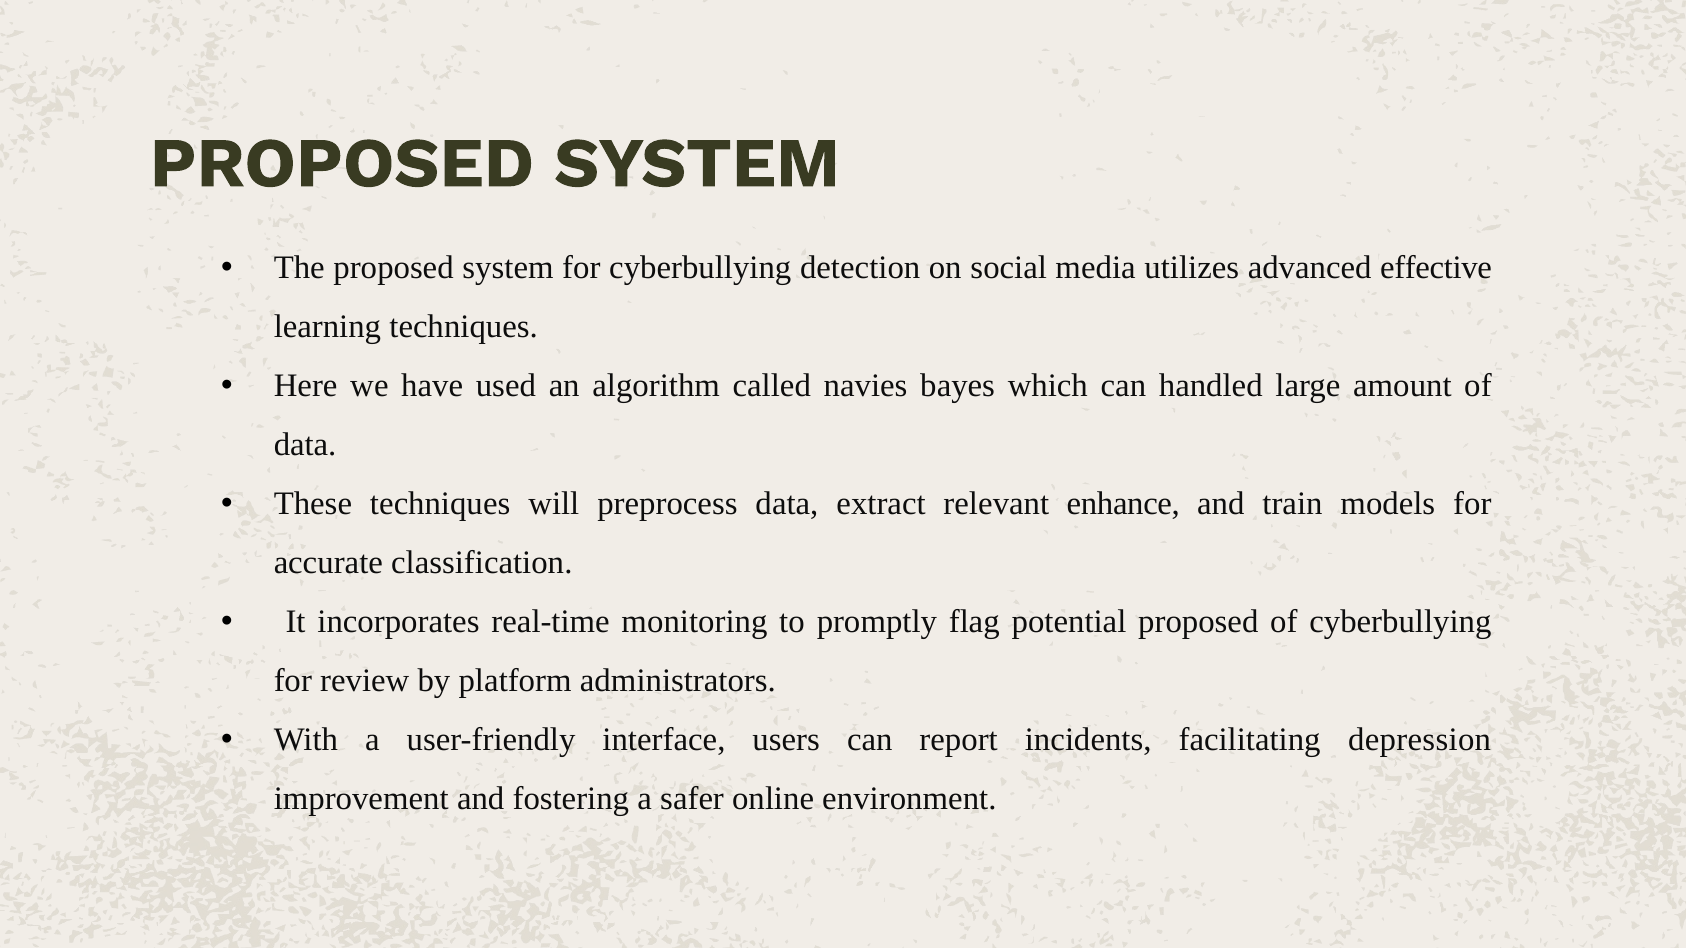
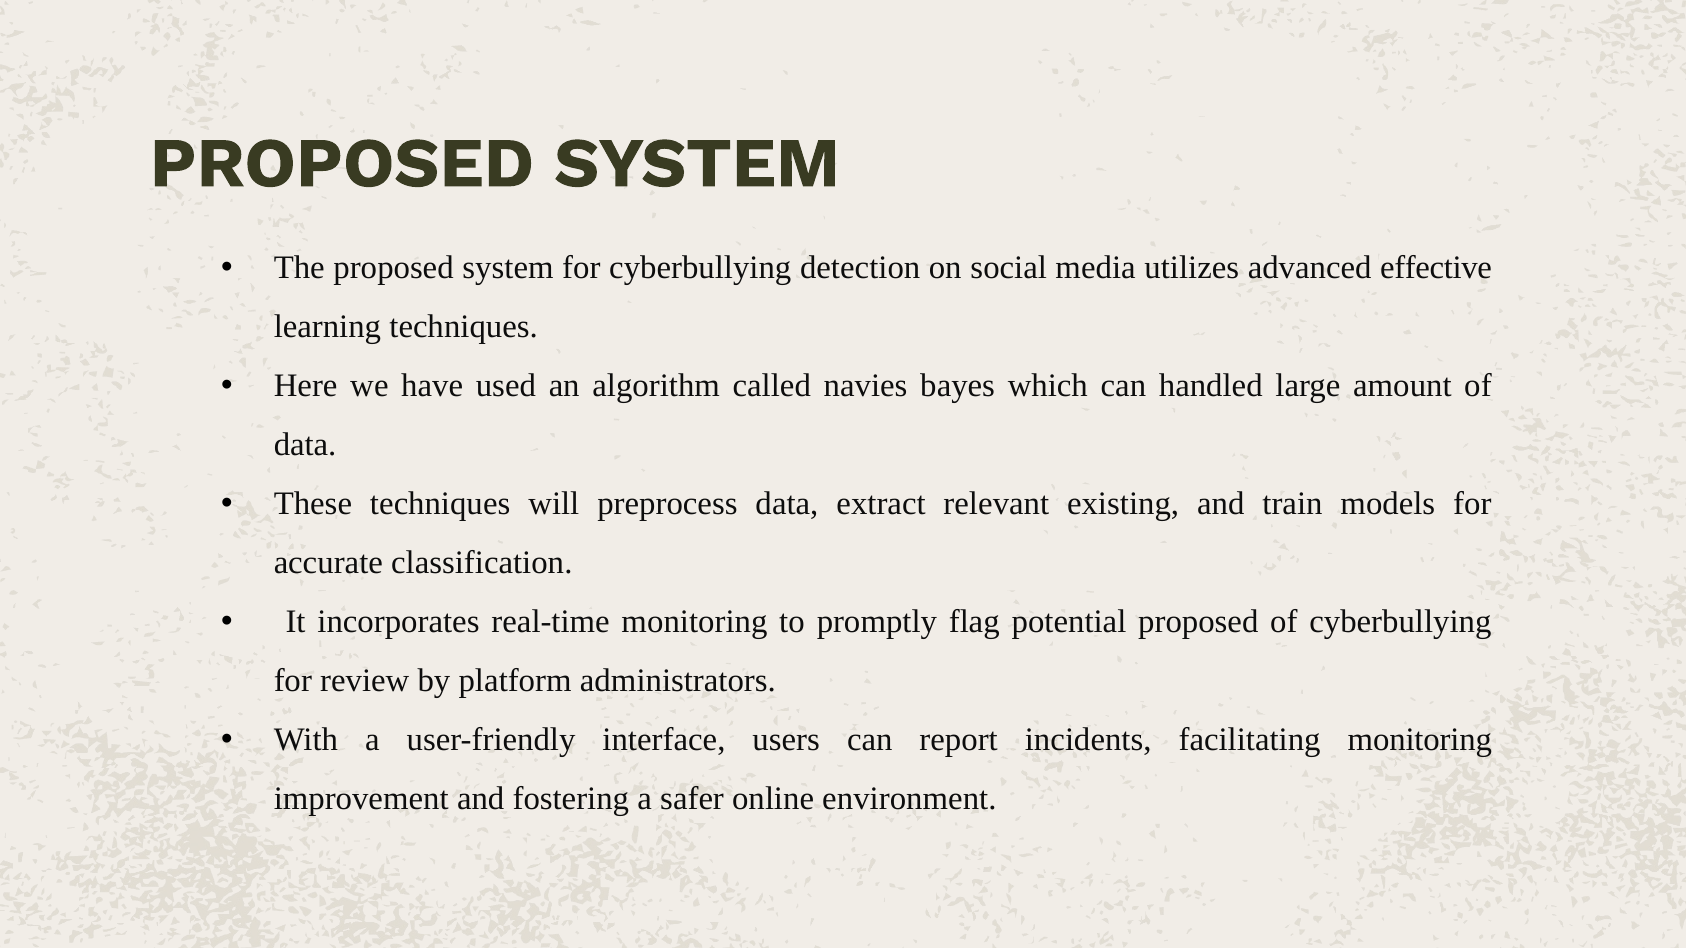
enhance: enhance -> existing
facilitating depression: depression -> monitoring
